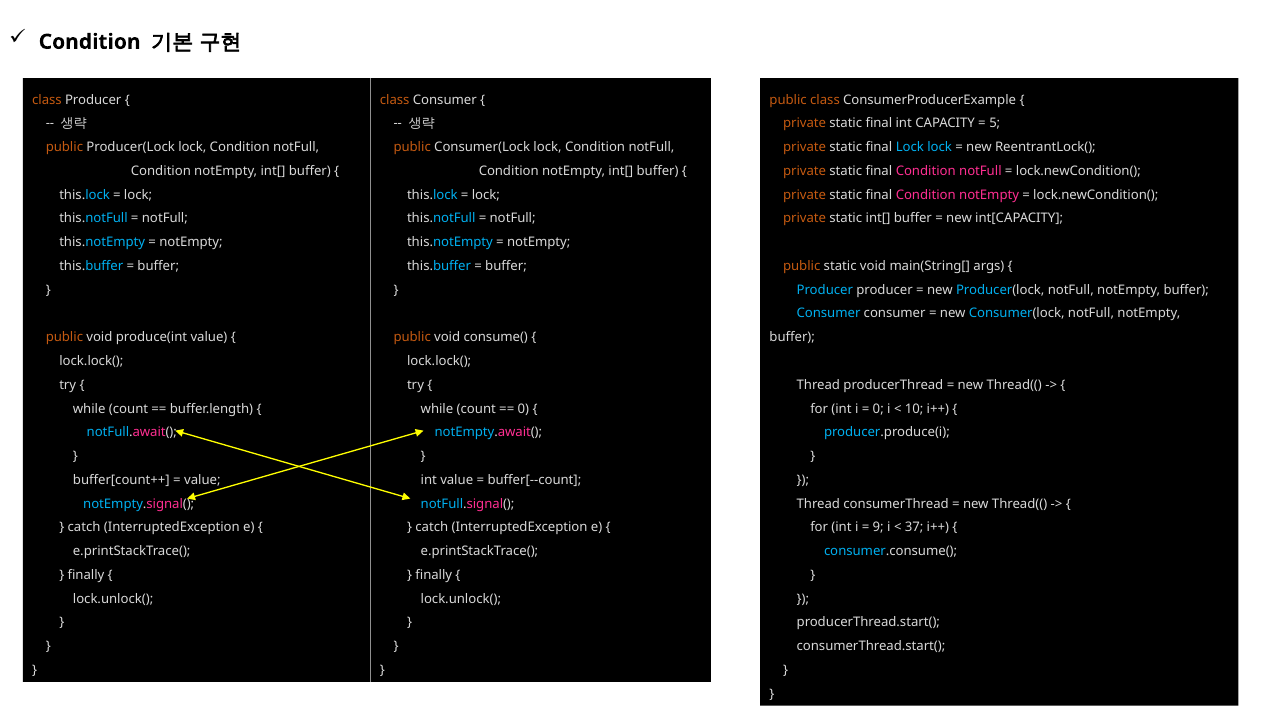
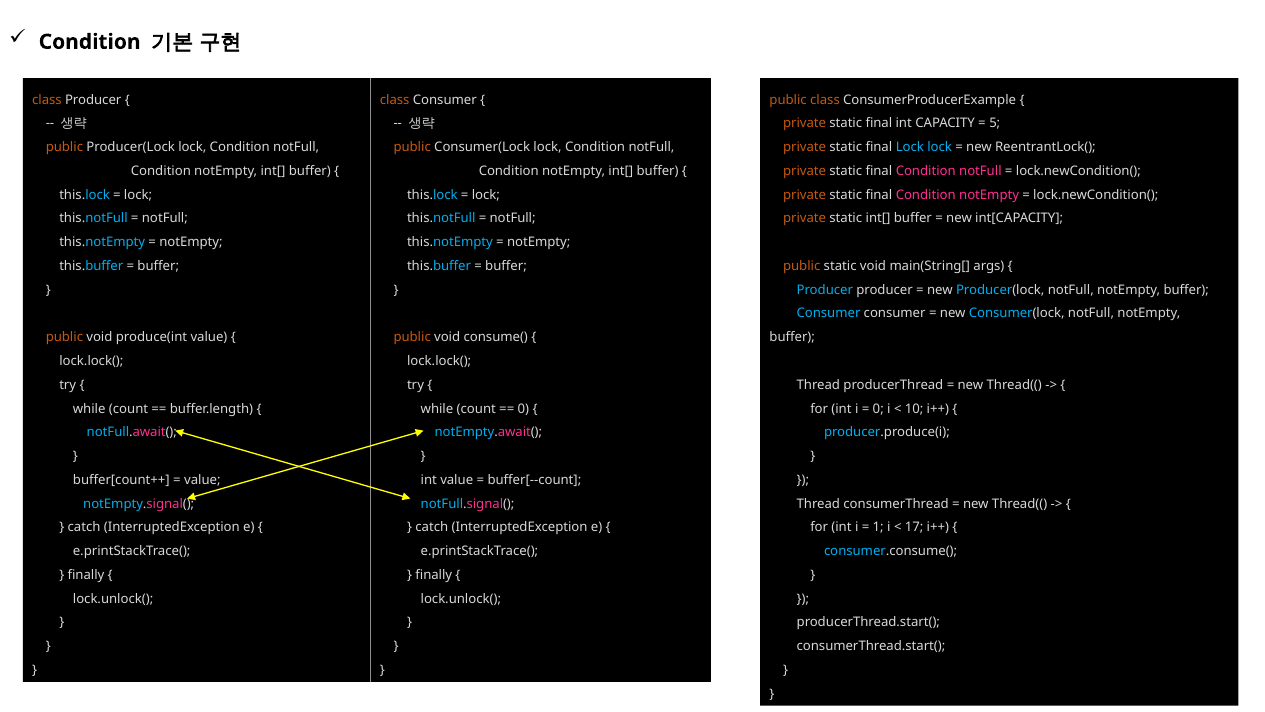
9: 9 -> 1
37: 37 -> 17
